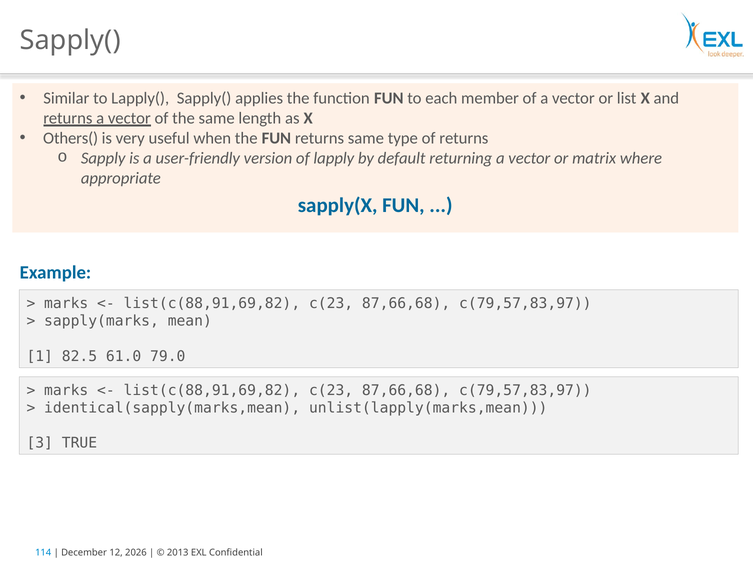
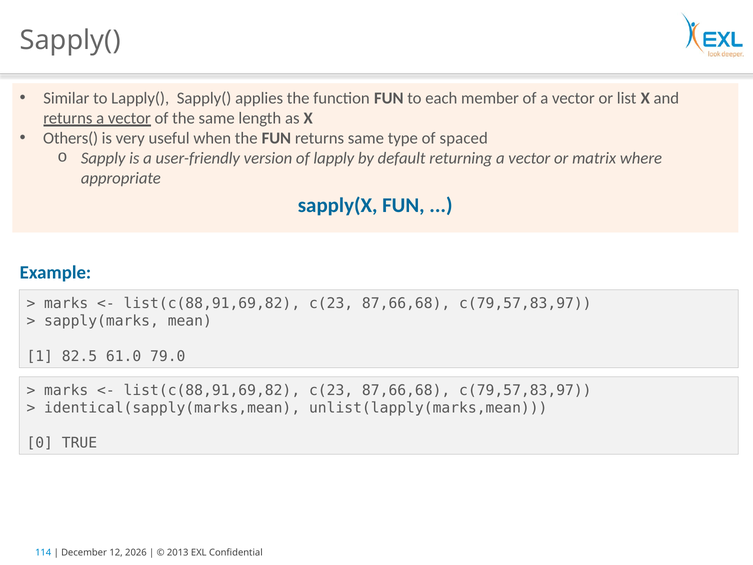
of returns: returns -> spaced
3: 3 -> 0
